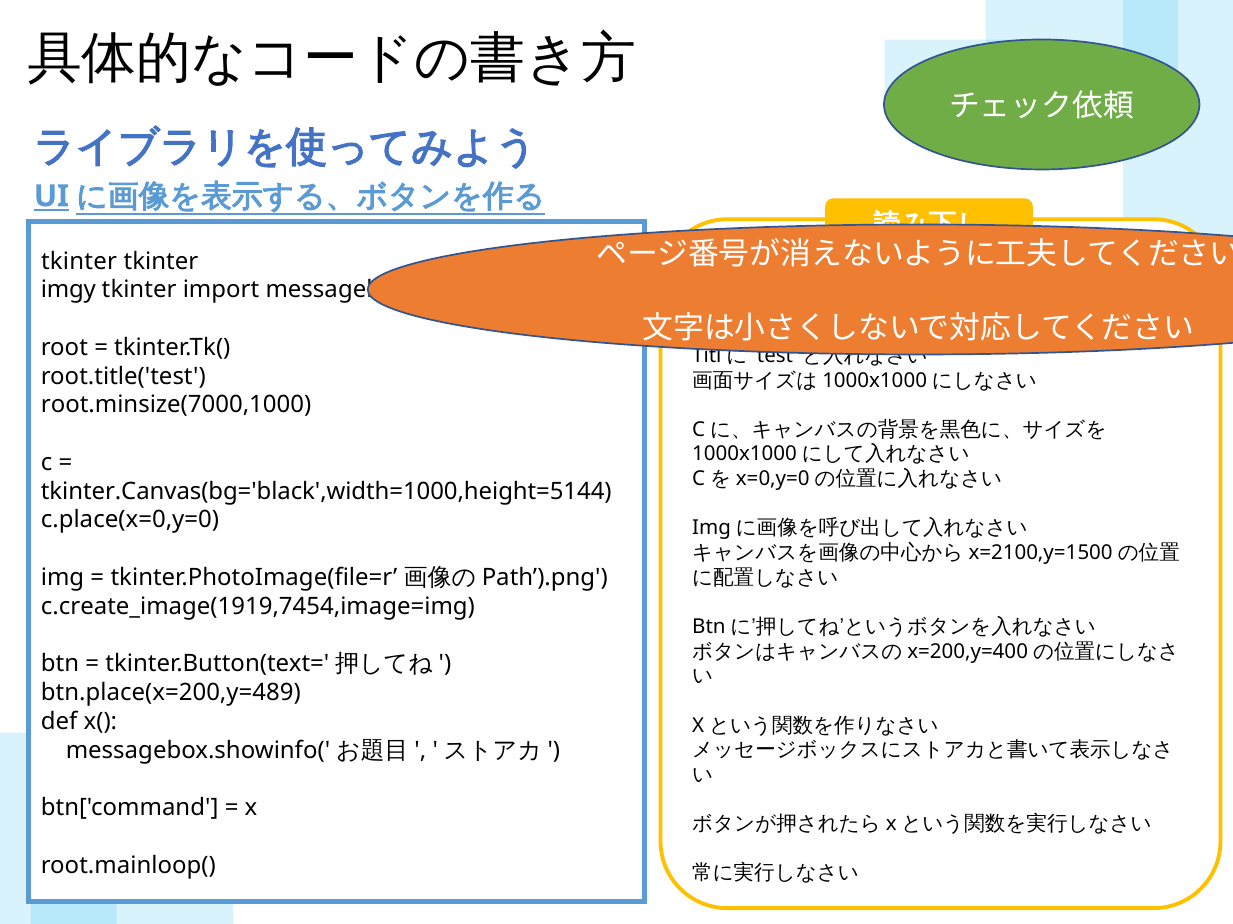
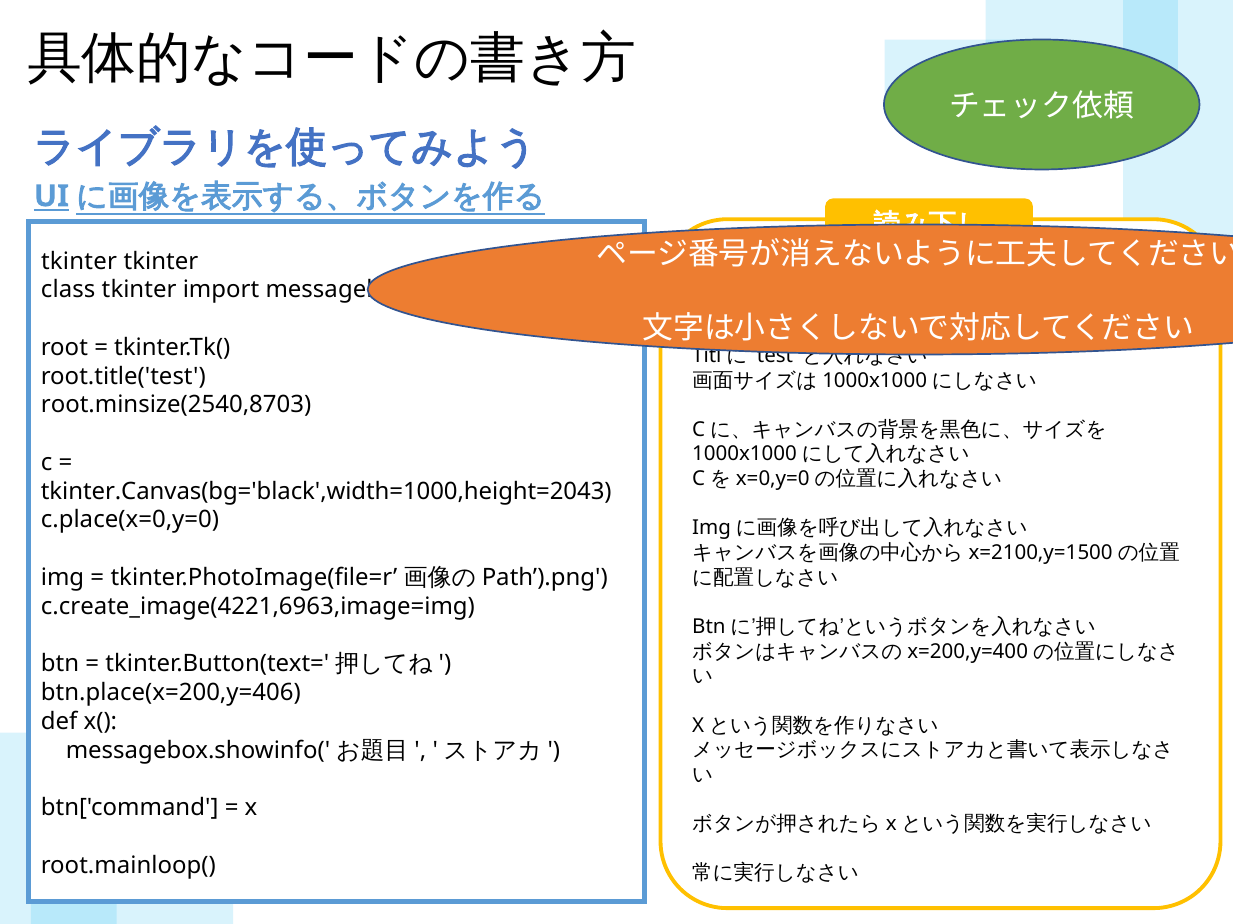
imgy: imgy -> class
root.minsize(7000,1000: root.minsize(7000,1000 -> root.minsize(2540,8703
tkinter.Canvas(bg='black',width=1000,height=5144: tkinter.Canvas(bg='black',width=1000,height=5144 -> tkinter.Canvas(bg='black',width=1000,height=2043
c.create_image(1919,7454,image=img: c.create_image(1919,7454,image=img -> c.create_image(4221,6963,image=img
btn.place(x=200,y=489: btn.place(x=200,y=489 -> btn.place(x=200,y=406
